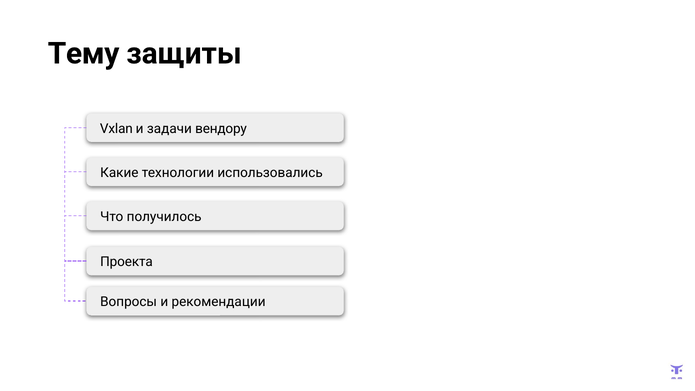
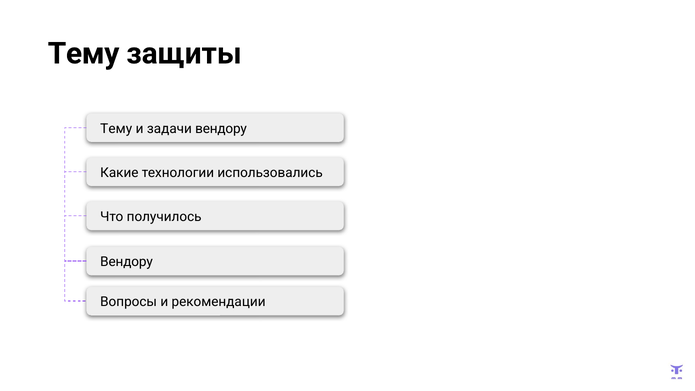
Vxlan at (116, 129): Vxlan -> Тему
Проекта at (127, 262): Проекта -> Вендору
